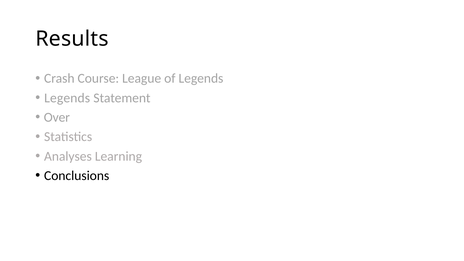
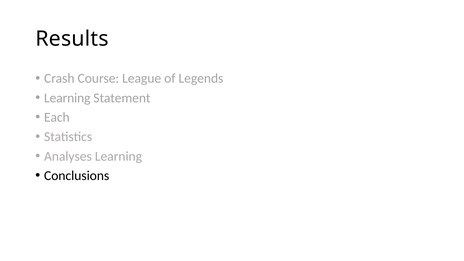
Legends at (67, 98): Legends -> Learning
Over: Over -> Each
